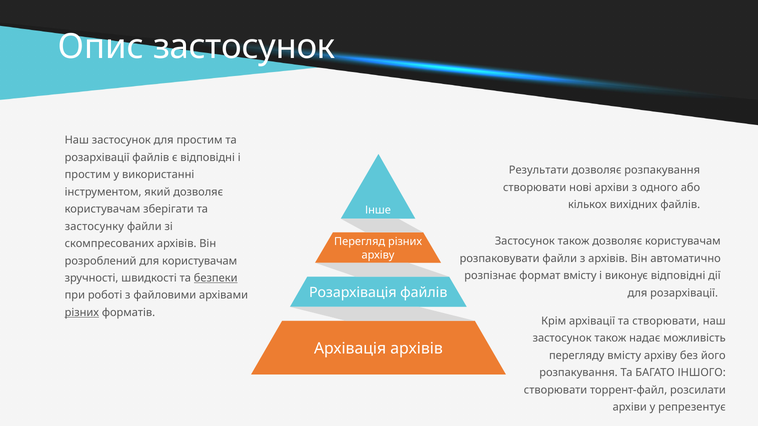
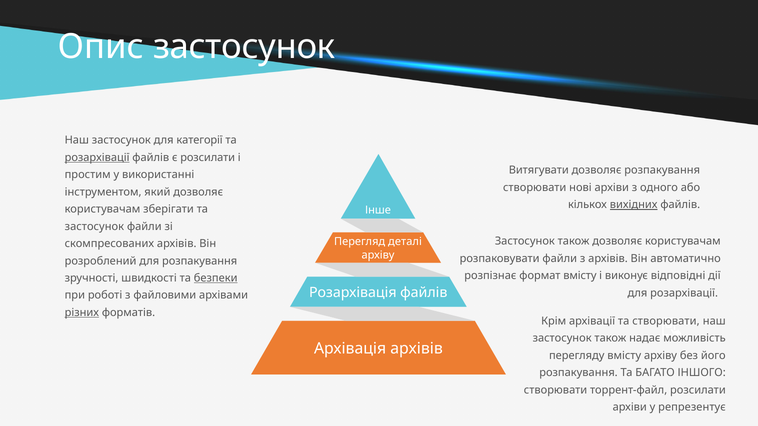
для простим: простим -> категорії
розархівації at (97, 158) underline: none -> present
є відповідні: відповідні -> розсилати
Результати: Результати -> Витягувати
вихідних underline: none -> present
застосунку at (94, 227): застосунку -> застосунок
Перегляд різних: різних -> деталі
для користувачам: користувачам -> розпакування
